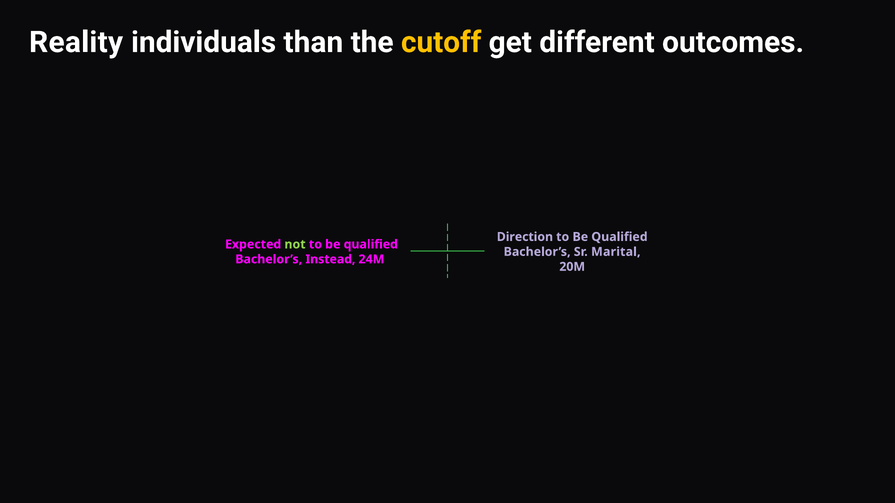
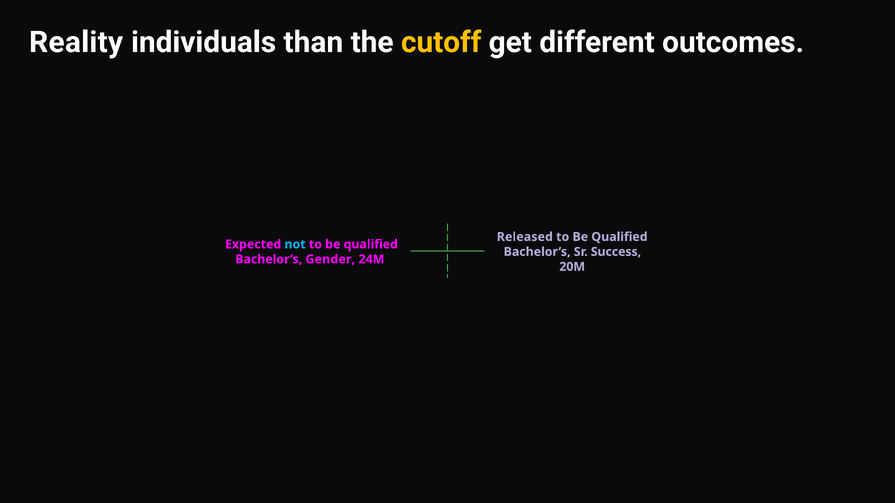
Direction: Direction -> Released
not colour: light green -> light blue
Marital: Marital -> Success
Instead: Instead -> Gender
